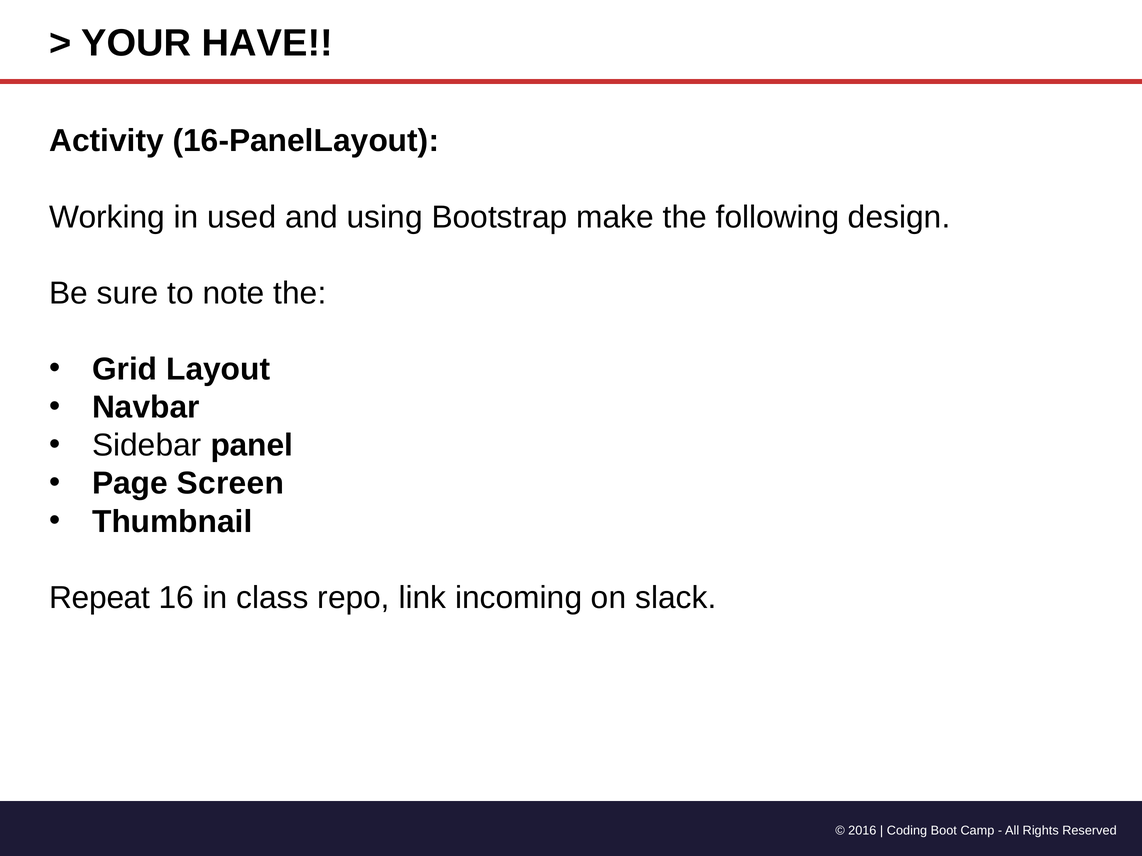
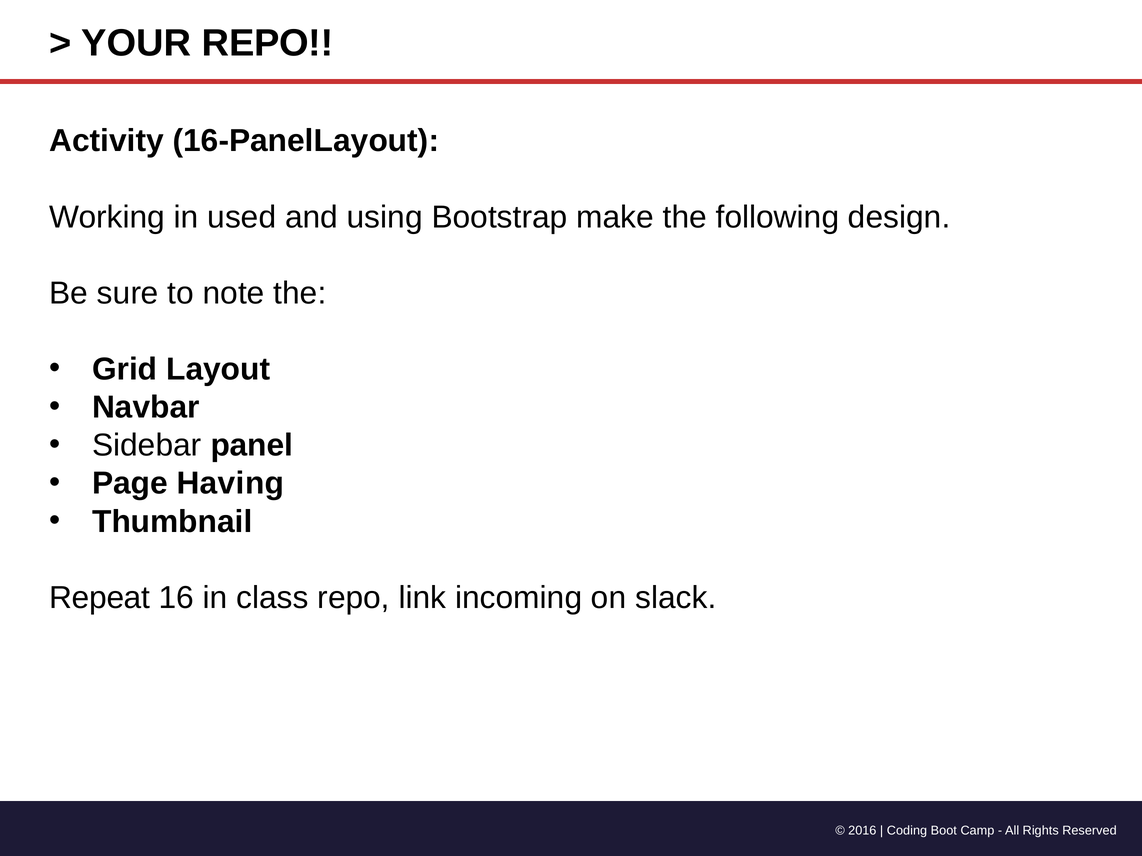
YOUR HAVE: HAVE -> REPO
Screen: Screen -> Having
